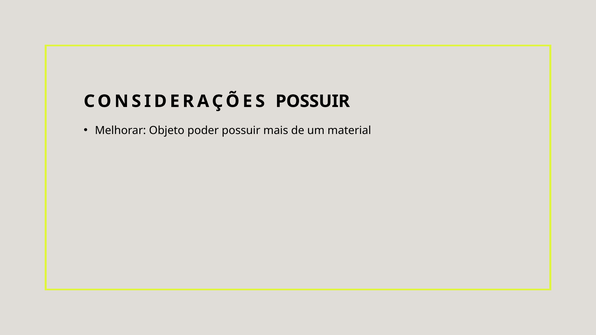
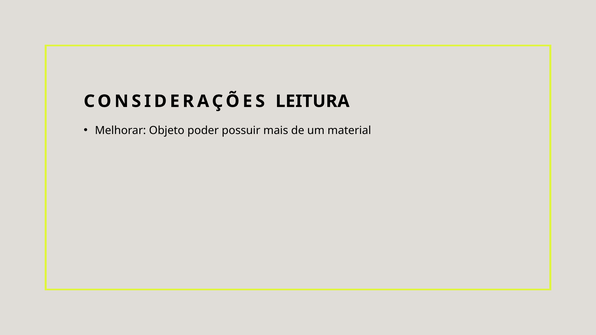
CONSIDERAÇÕES POSSUIR: POSSUIR -> LEITURA
